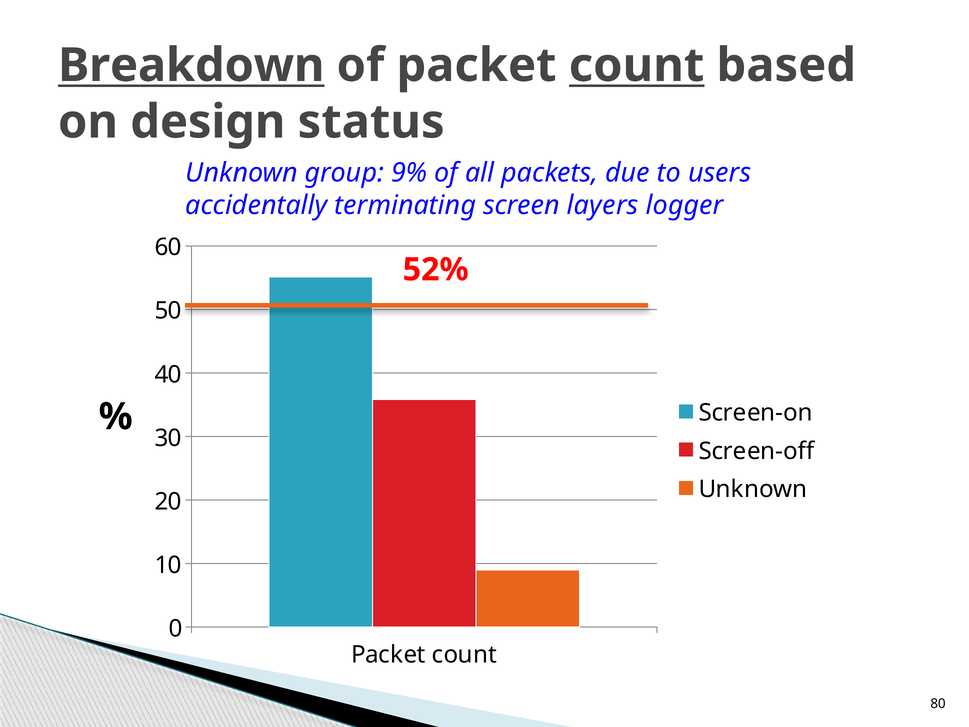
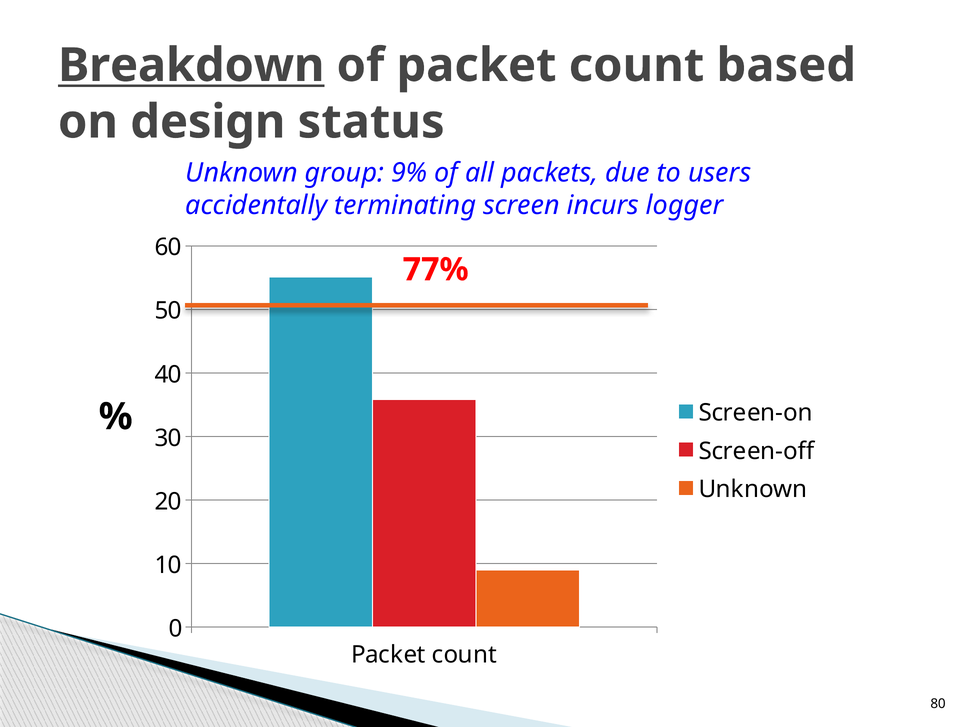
count at (637, 65) underline: present -> none
layers: layers -> incurs
52%: 52% -> 77%
